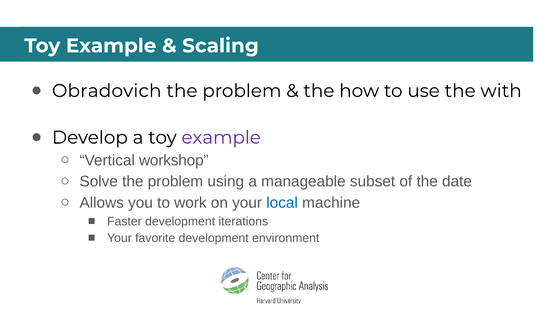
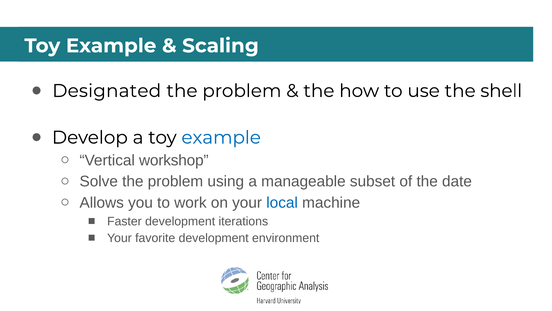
Obradovich: Obradovich -> Designated
with: with -> shell
example at (221, 137) colour: purple -> blue
